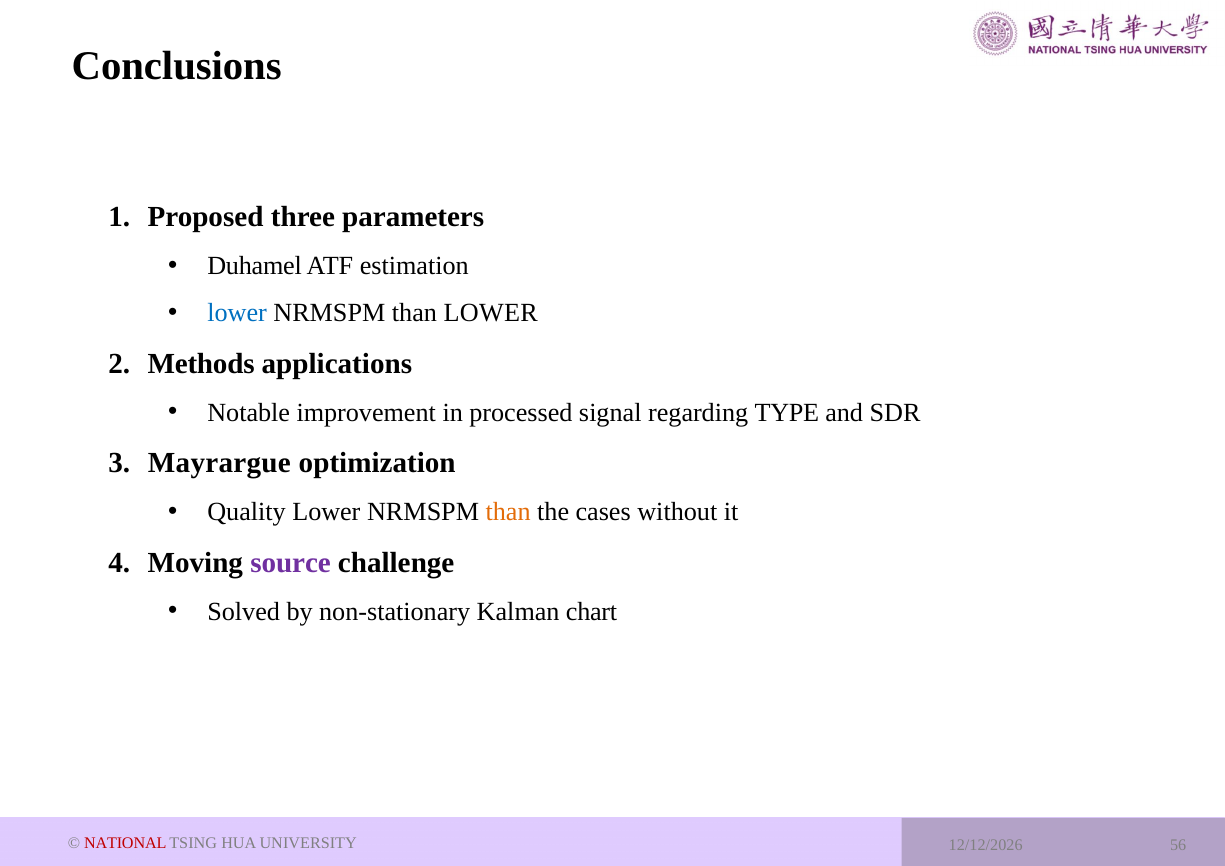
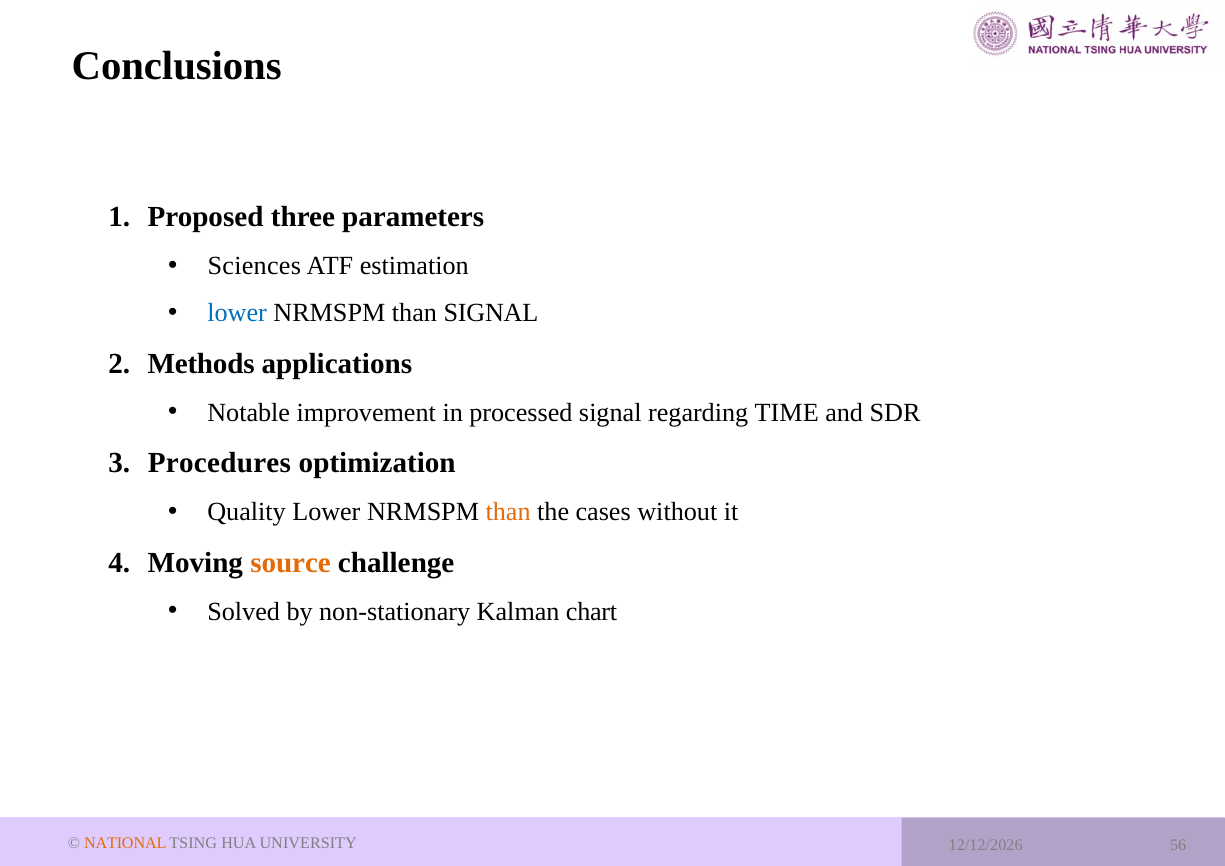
Duhamel: Duhamel -> Sciences
than LOWER: LOWER -> SIGNAL
TYPE: TYPE -> TIME
Mayrargue: Mayrargue -> Procedures
source colour: purple -> orange
NATIONAL colour: red -> orange
